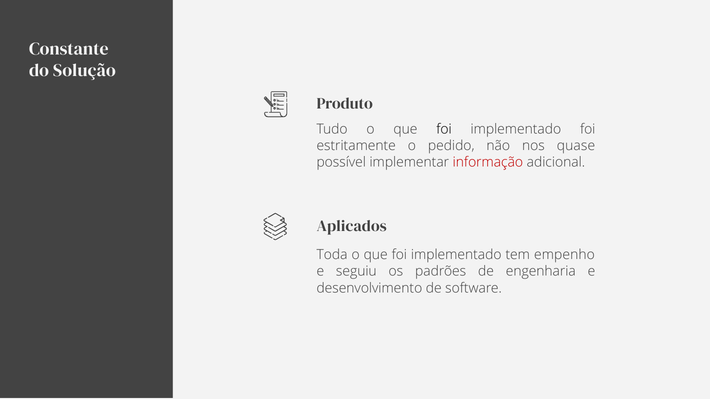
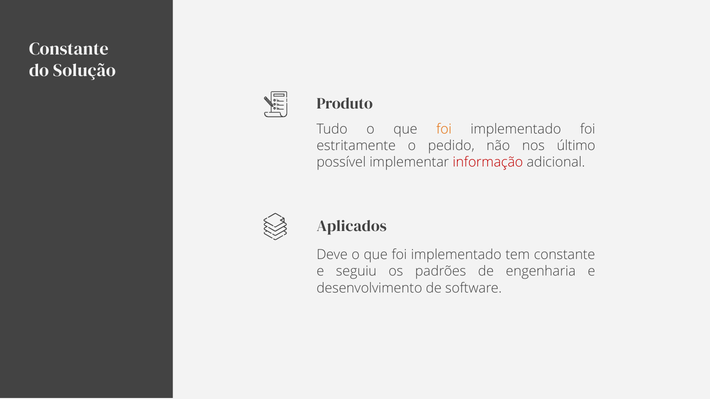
foi at (444, 129) colour: black -> orange
quase: quase -> último
Toda: Toda -> Deve
tem empenho: empenho -> constante
